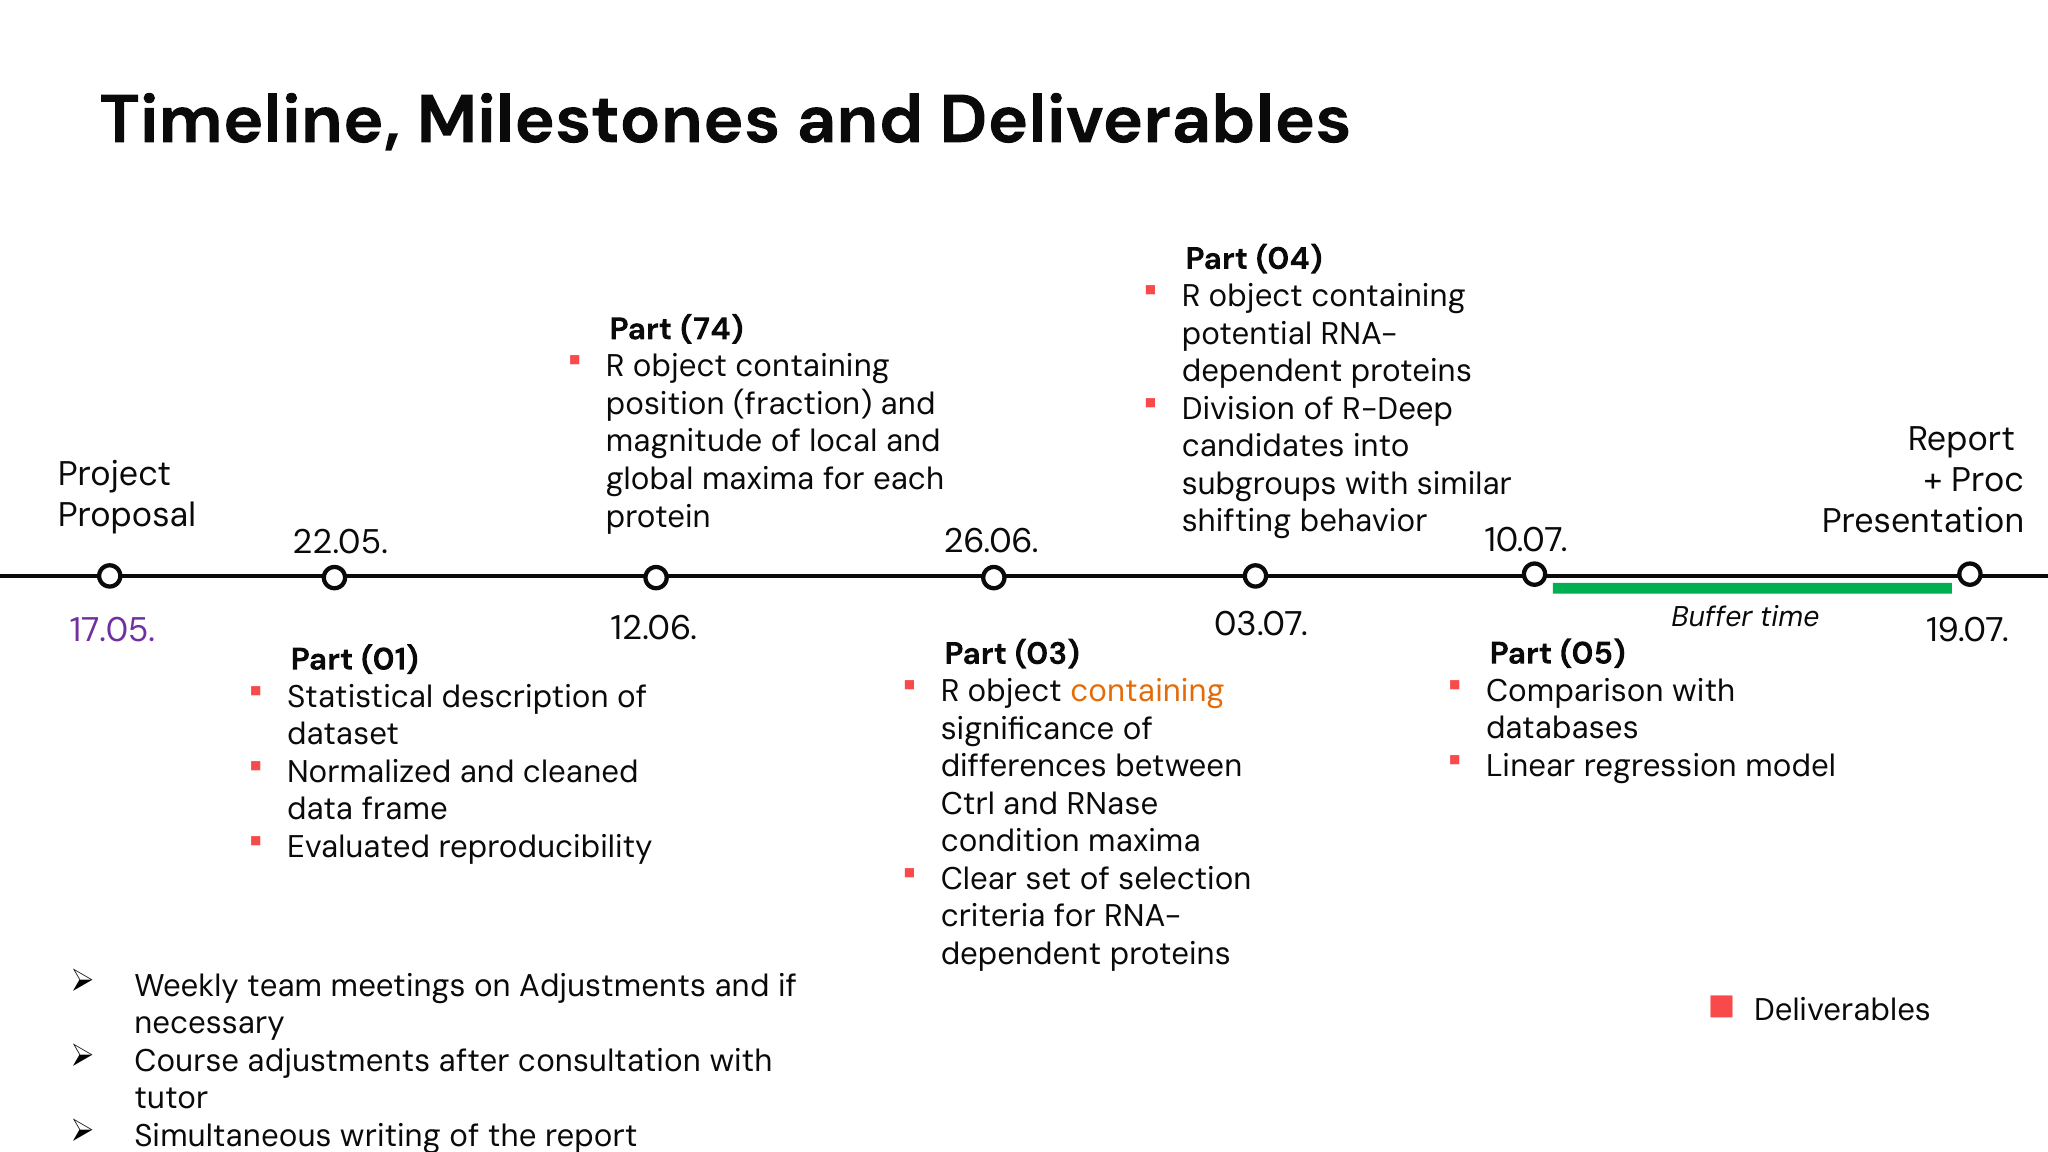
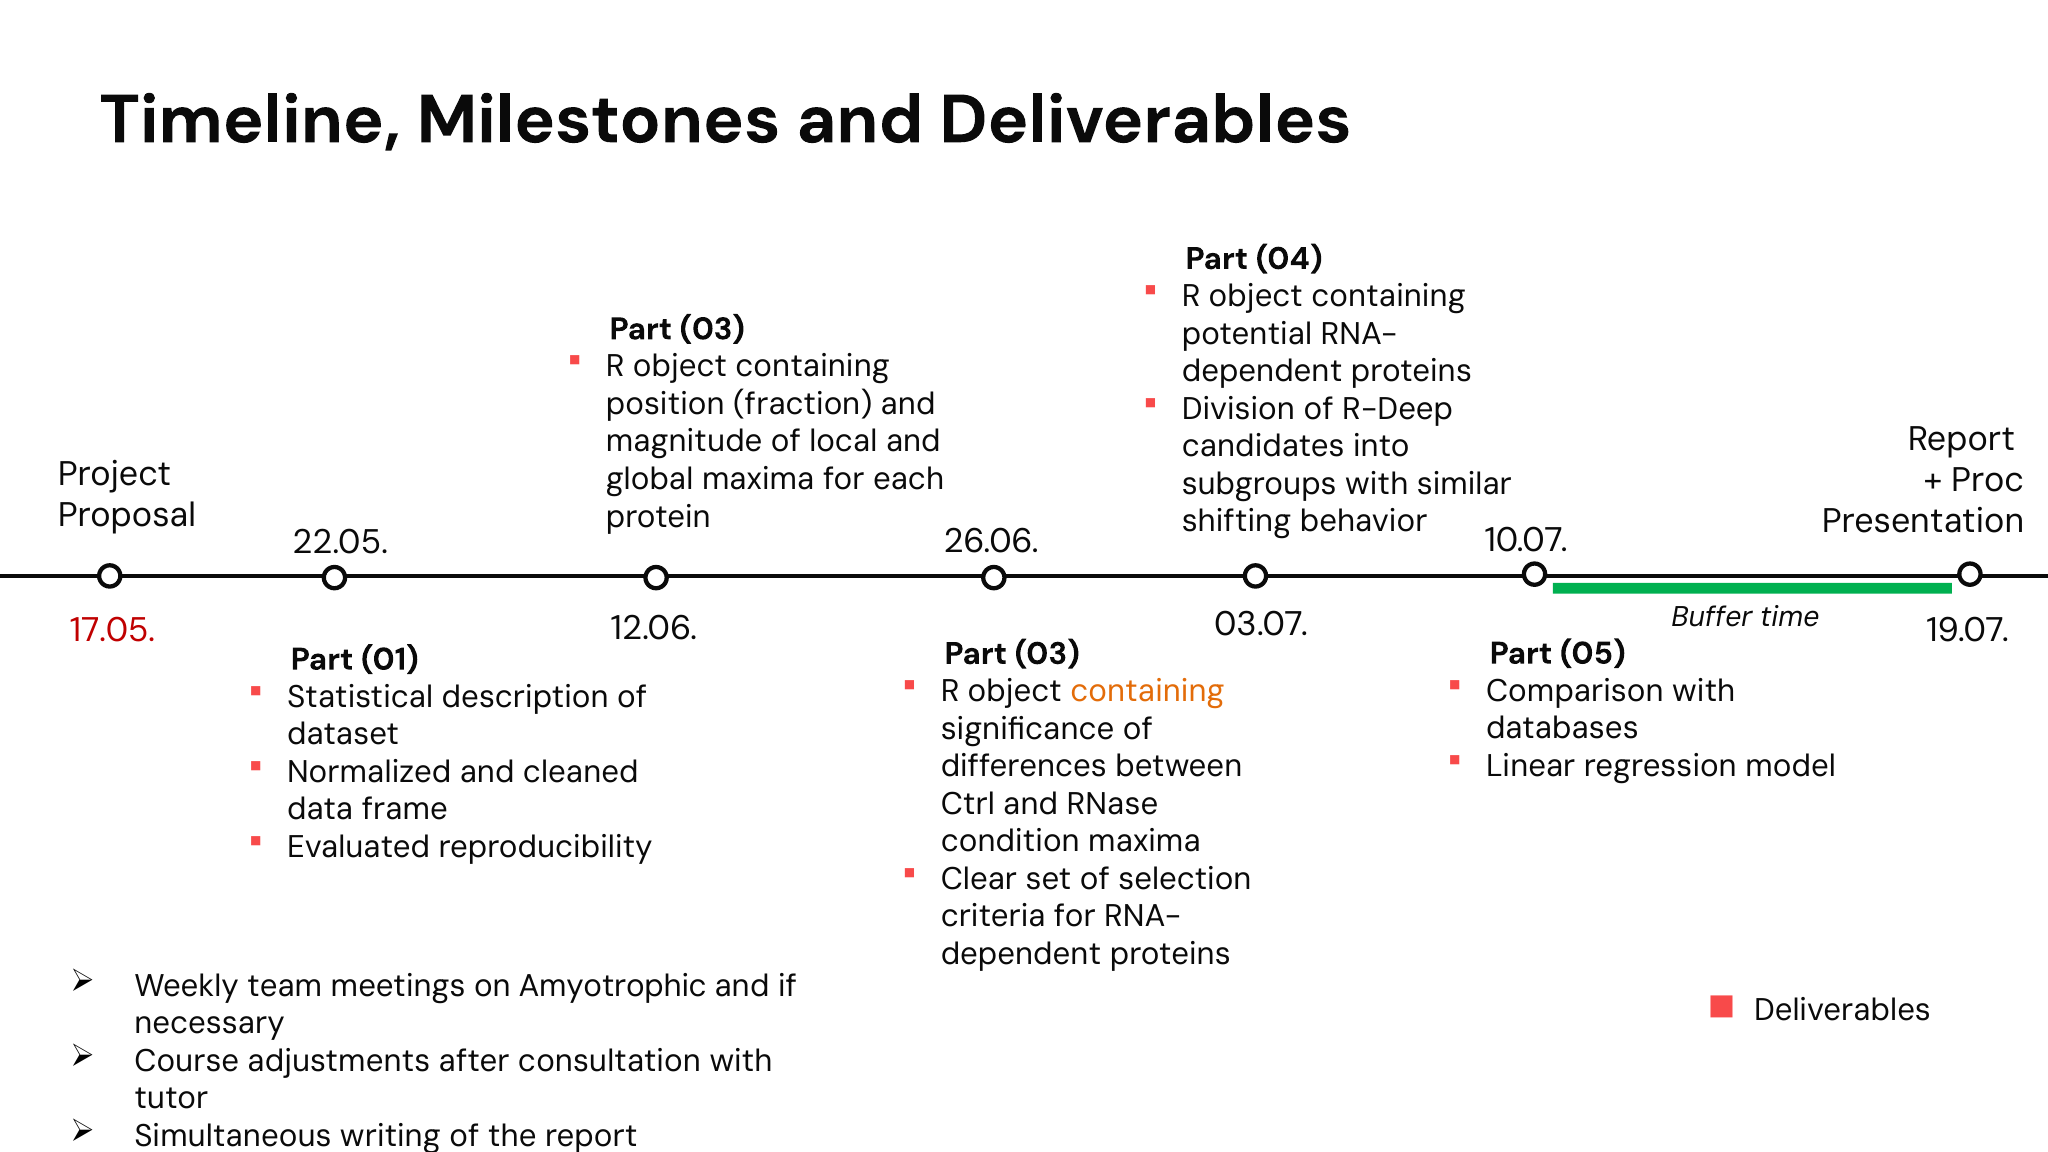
74 at (712, 329): 74 -> 03
17.05 colour: purple -> red
on Adjustments: Adjustments -> Amyotrophic
